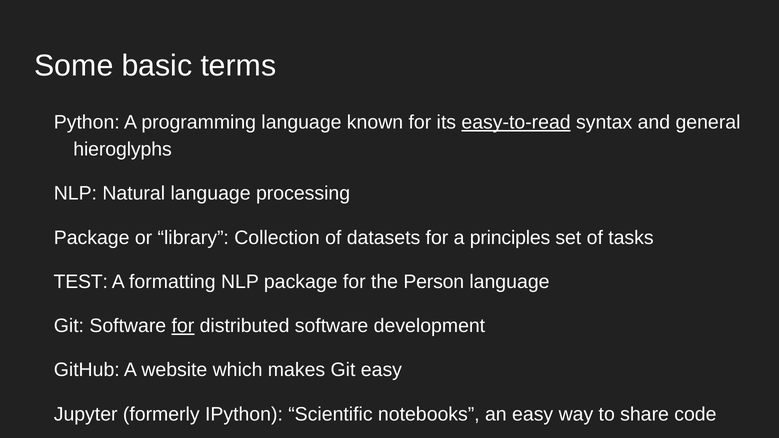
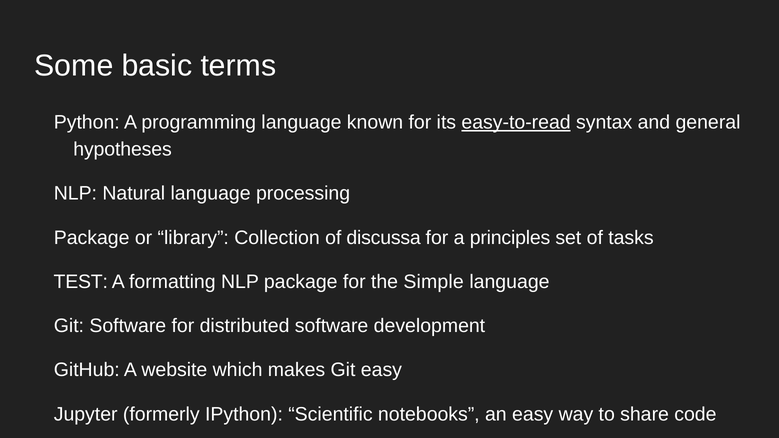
hieroglyphs: hieroglyphs -> hypotheses
datasets: datasets -> discussa
Person: Person -> Simple
for at (183, 326) underline: present -> none
